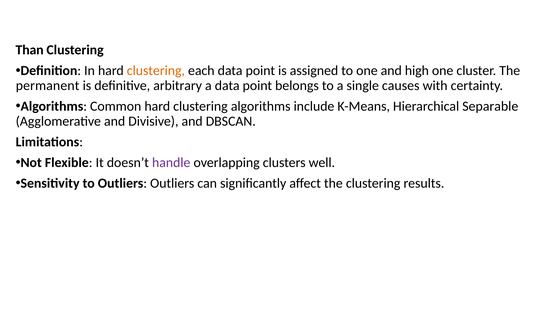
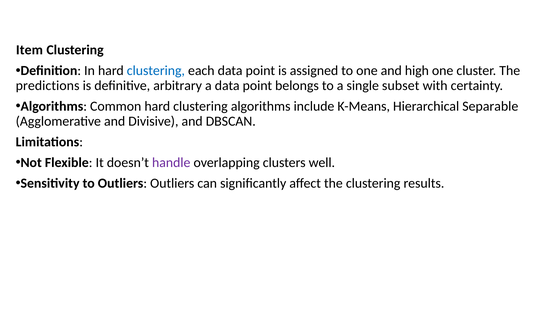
Than: Than -> Item
clustering at (156, 71) colour: orange -> blue
permanent: permanent -> predictions
causes: causes -> subset
